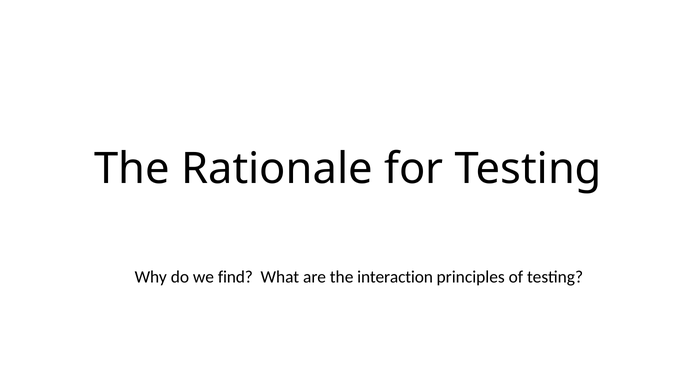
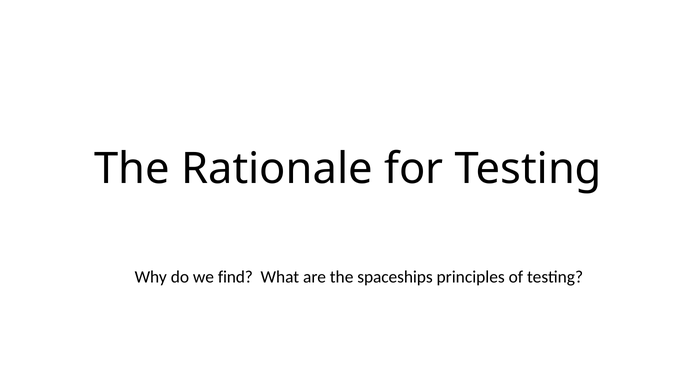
interaction: interaction -> spaceships
